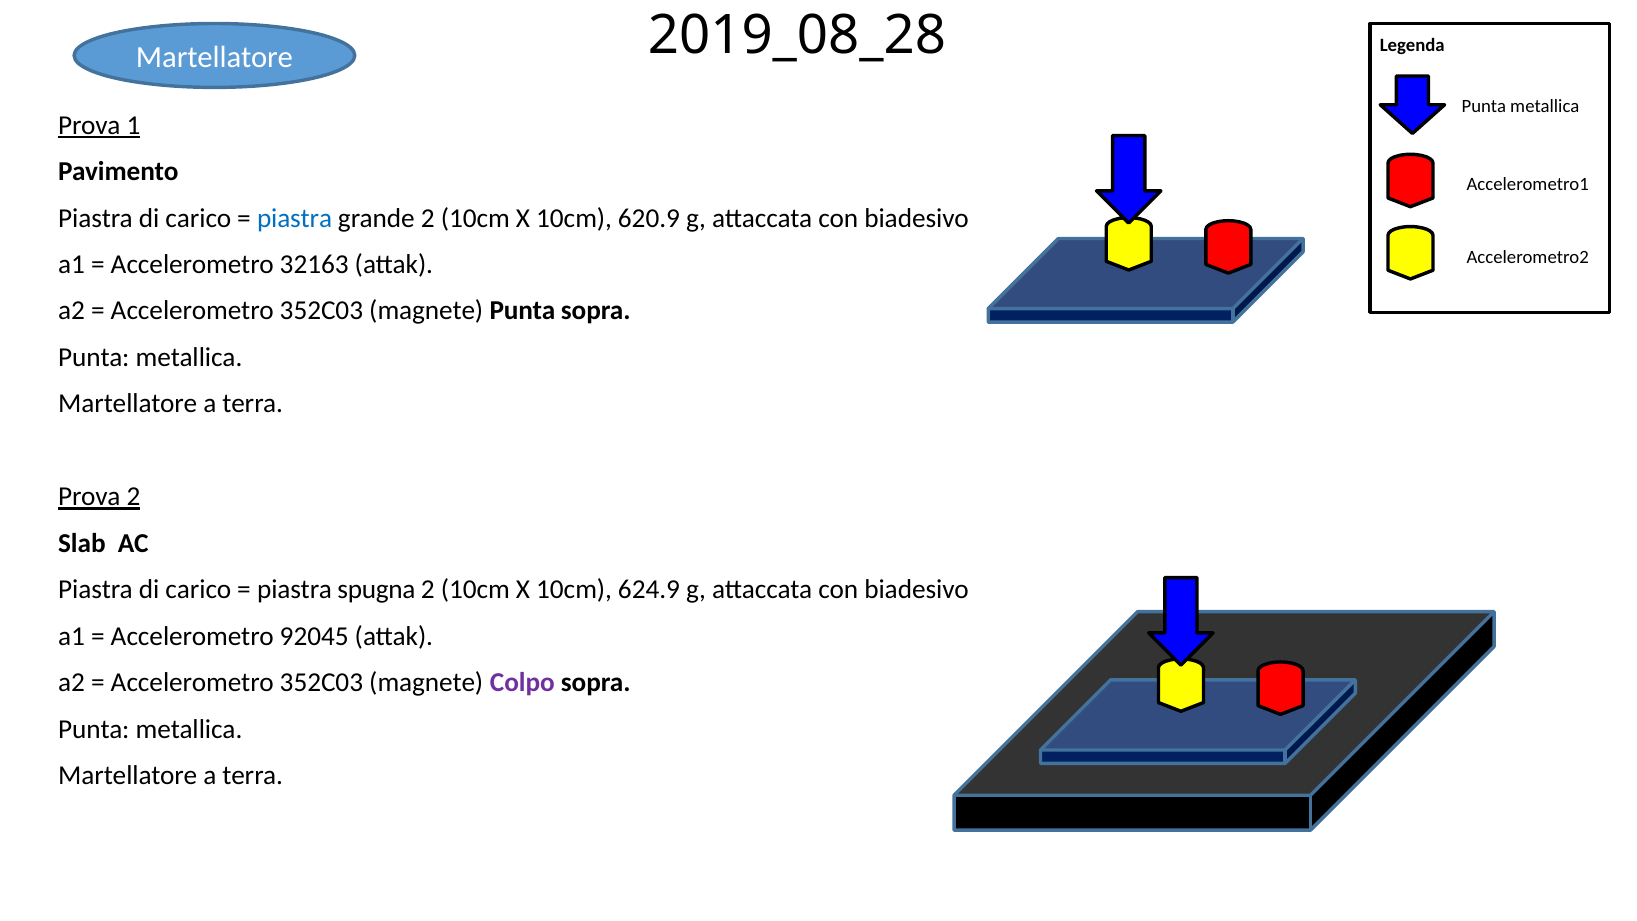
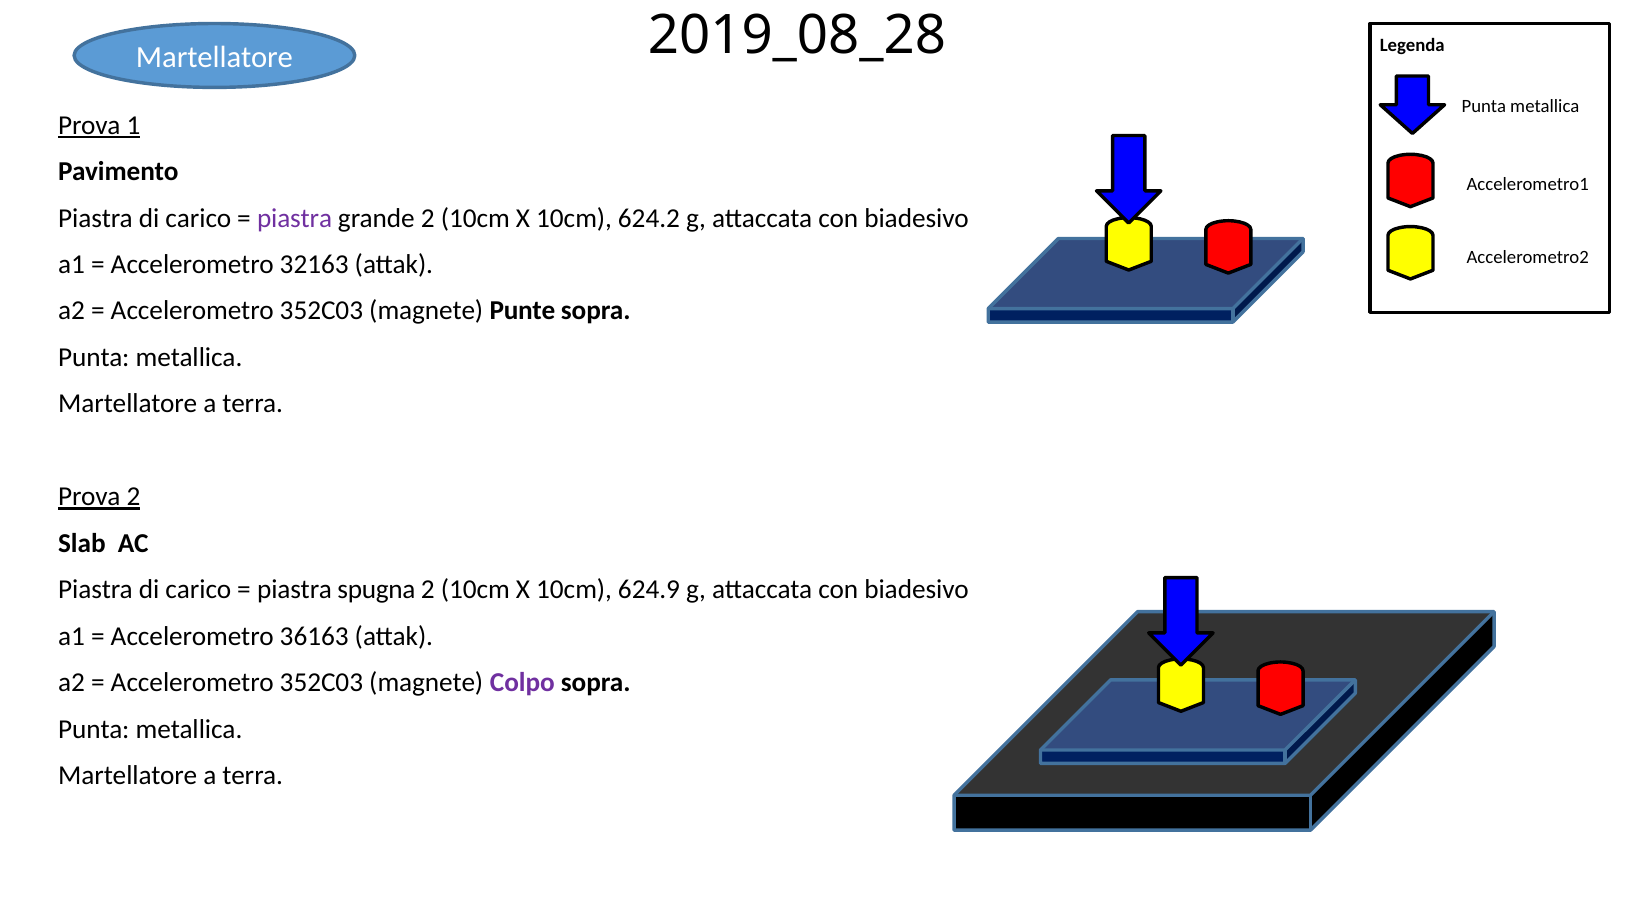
piastra at (295, 218) colour: blue -> purple
620.9: 620.9 -> 624.2
magnete Punta: Punta -> Punte
92045: 92045 -> 36163
